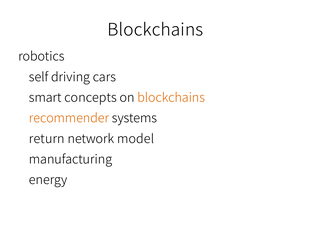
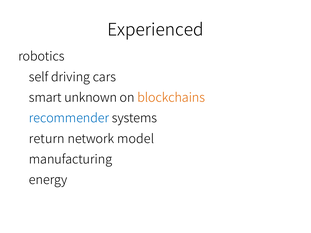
Blockchains at (155, 30): Blockchains -> Experienced
concepts: concepts -> unknown
recommender colour: orange -> blue
